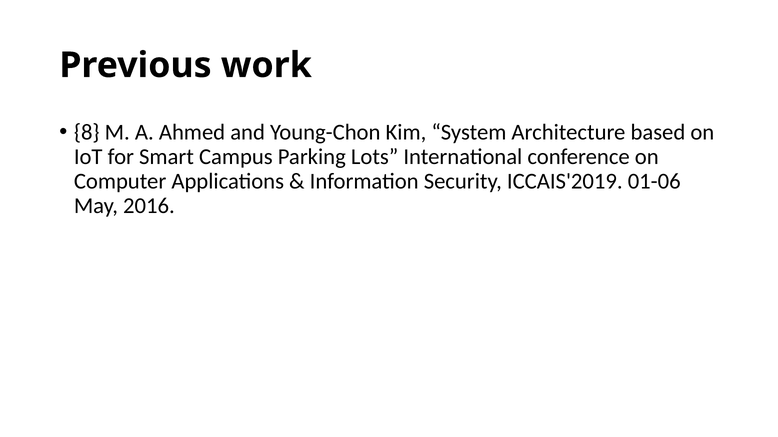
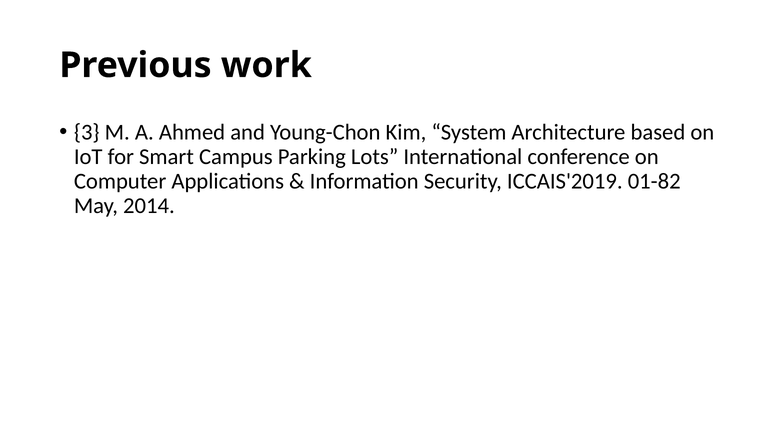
8: 8 -> 3
01-06: 01-06 -> 01-82
2016: 2016 -> 2014
